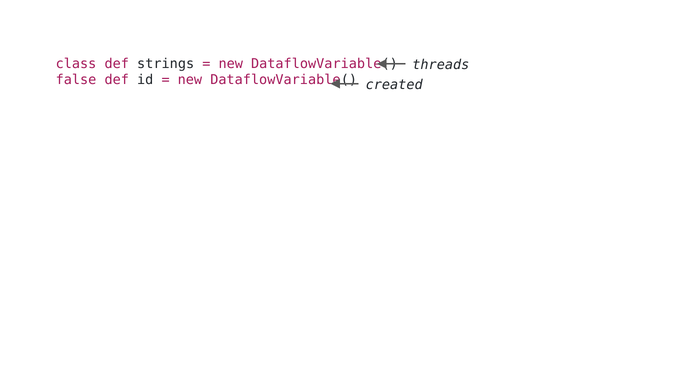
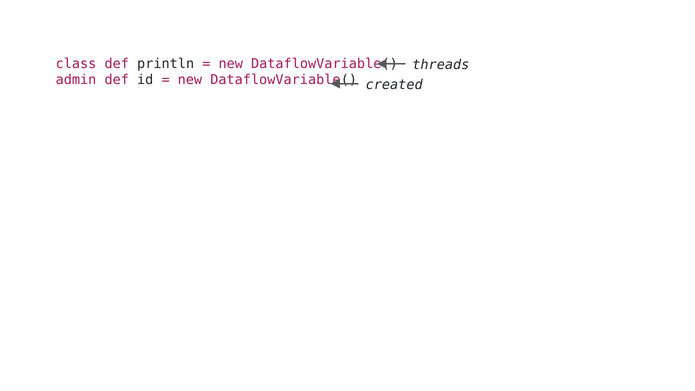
strings: strings -> println
false: false -> admin
